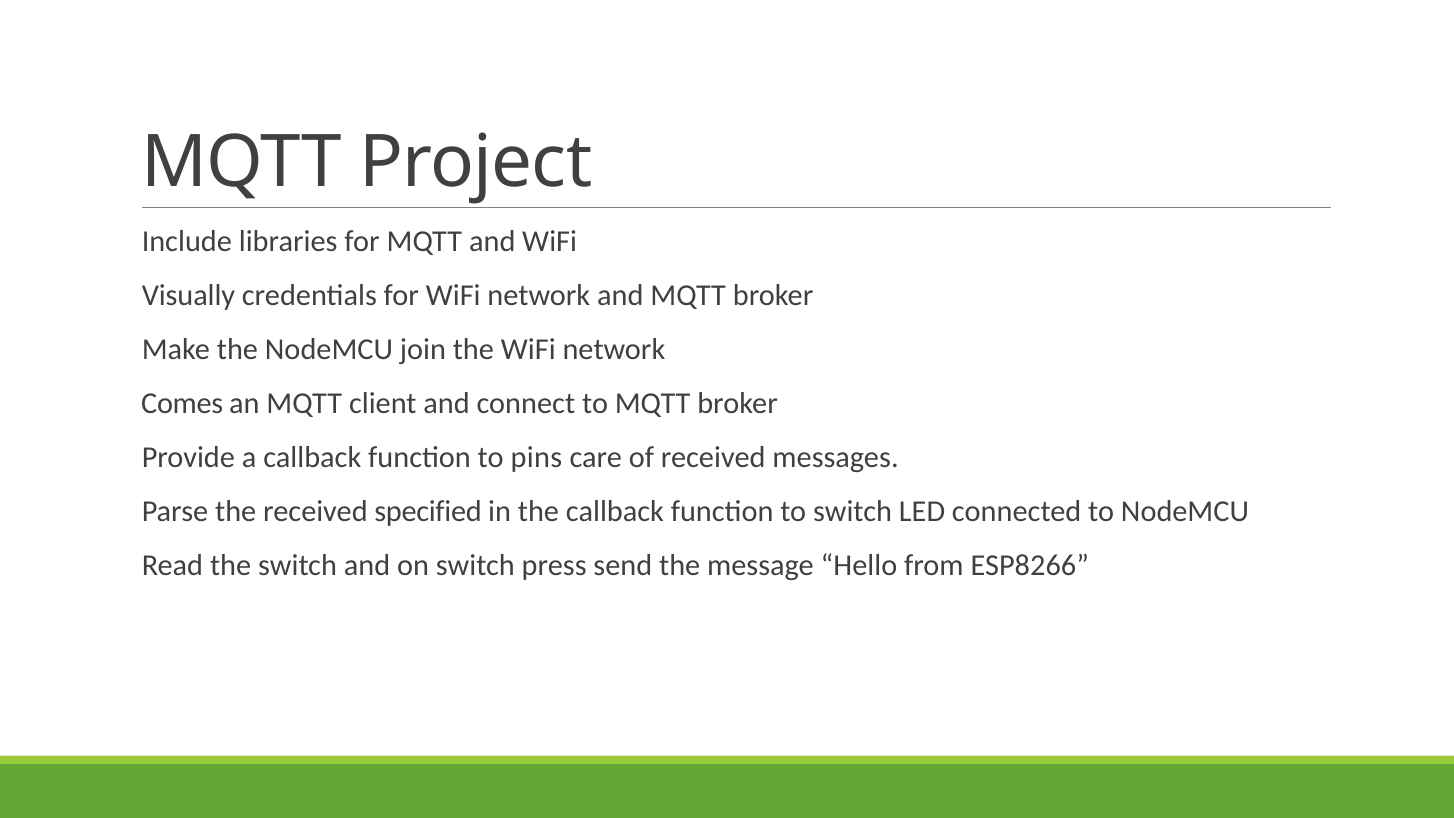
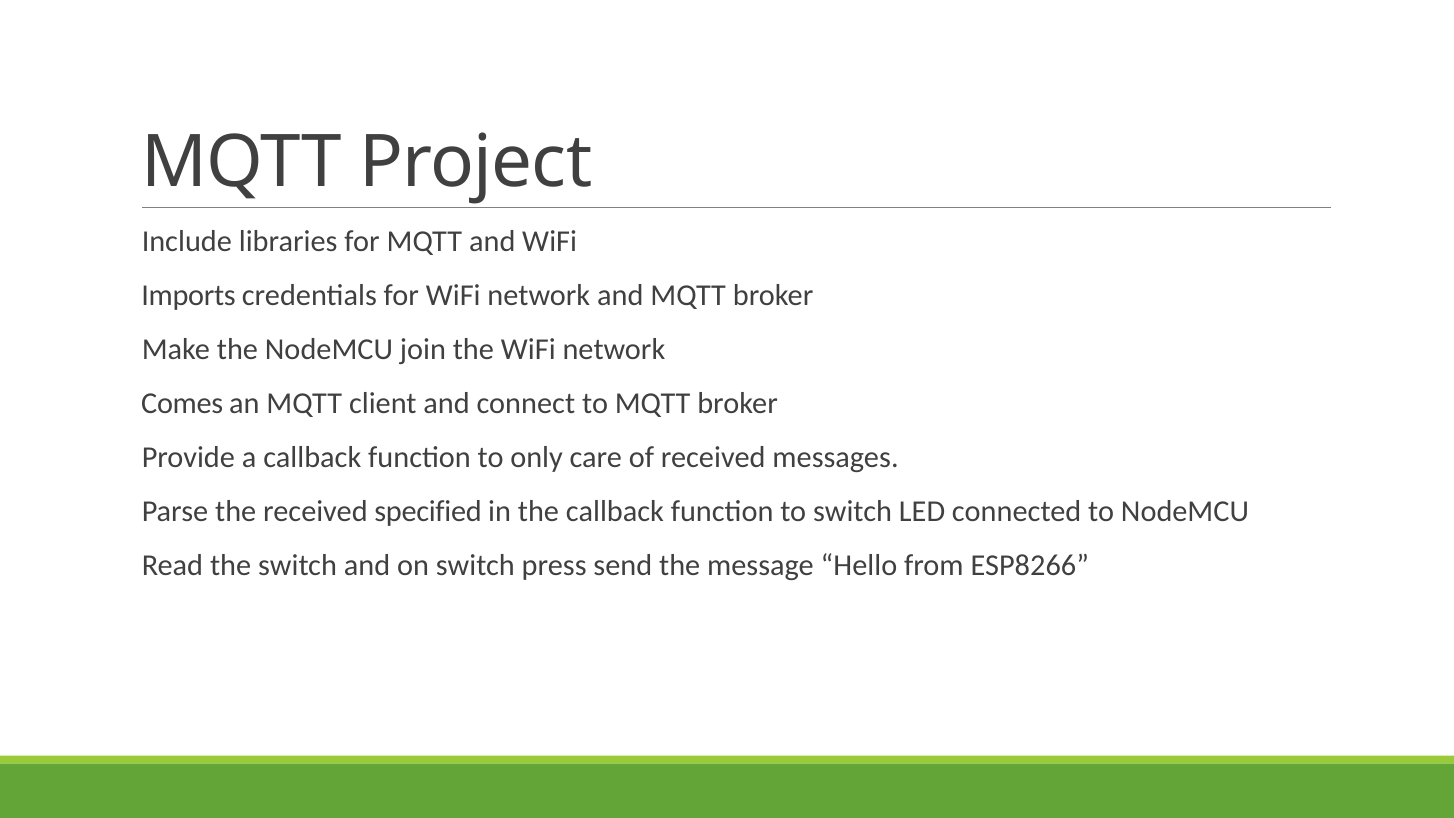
Visually: Visually -> Imports
pins: pins -> only
